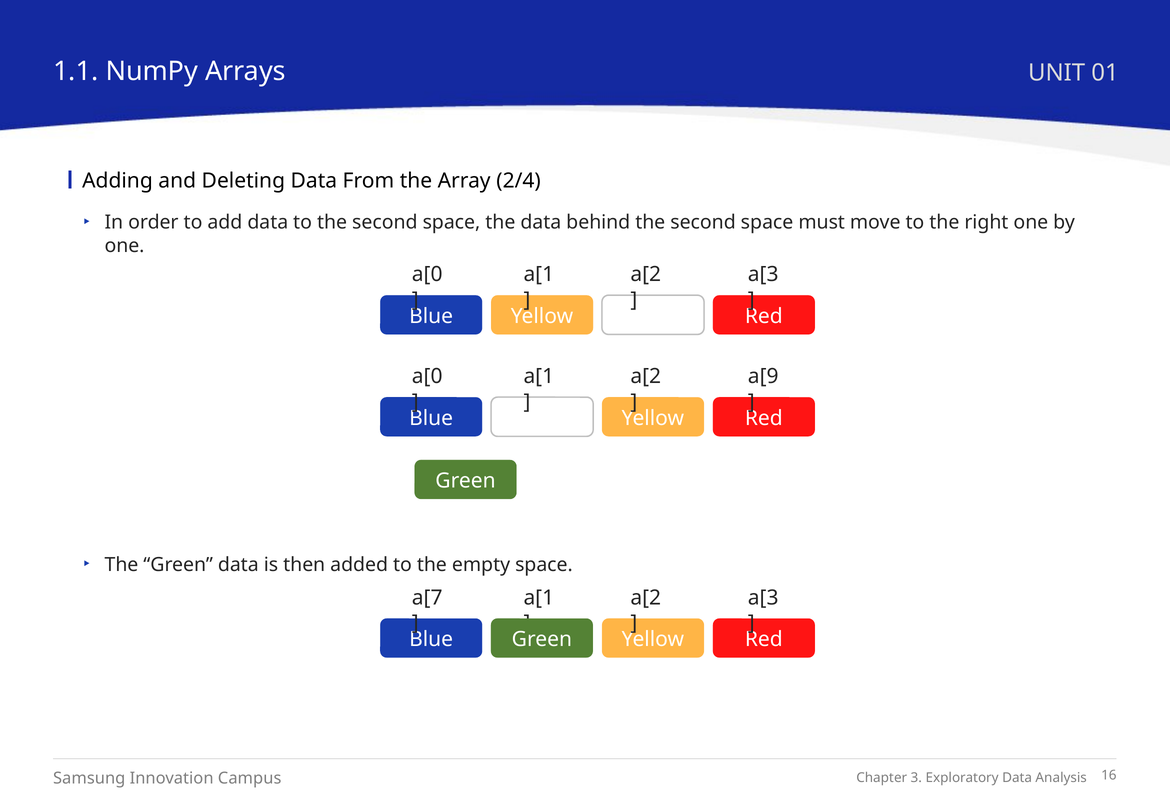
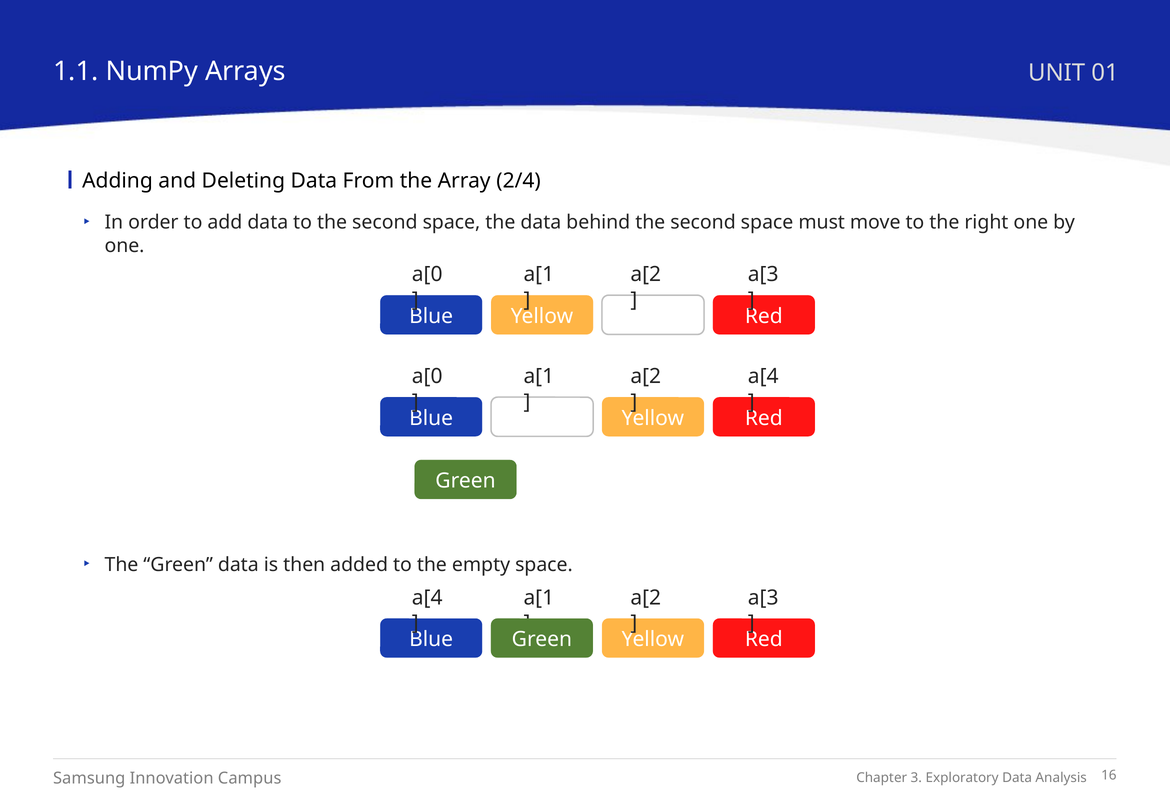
a[9 at (763, 377): a[9 -> a[4
a[7 at (427, 598): a[7 -> a[4
